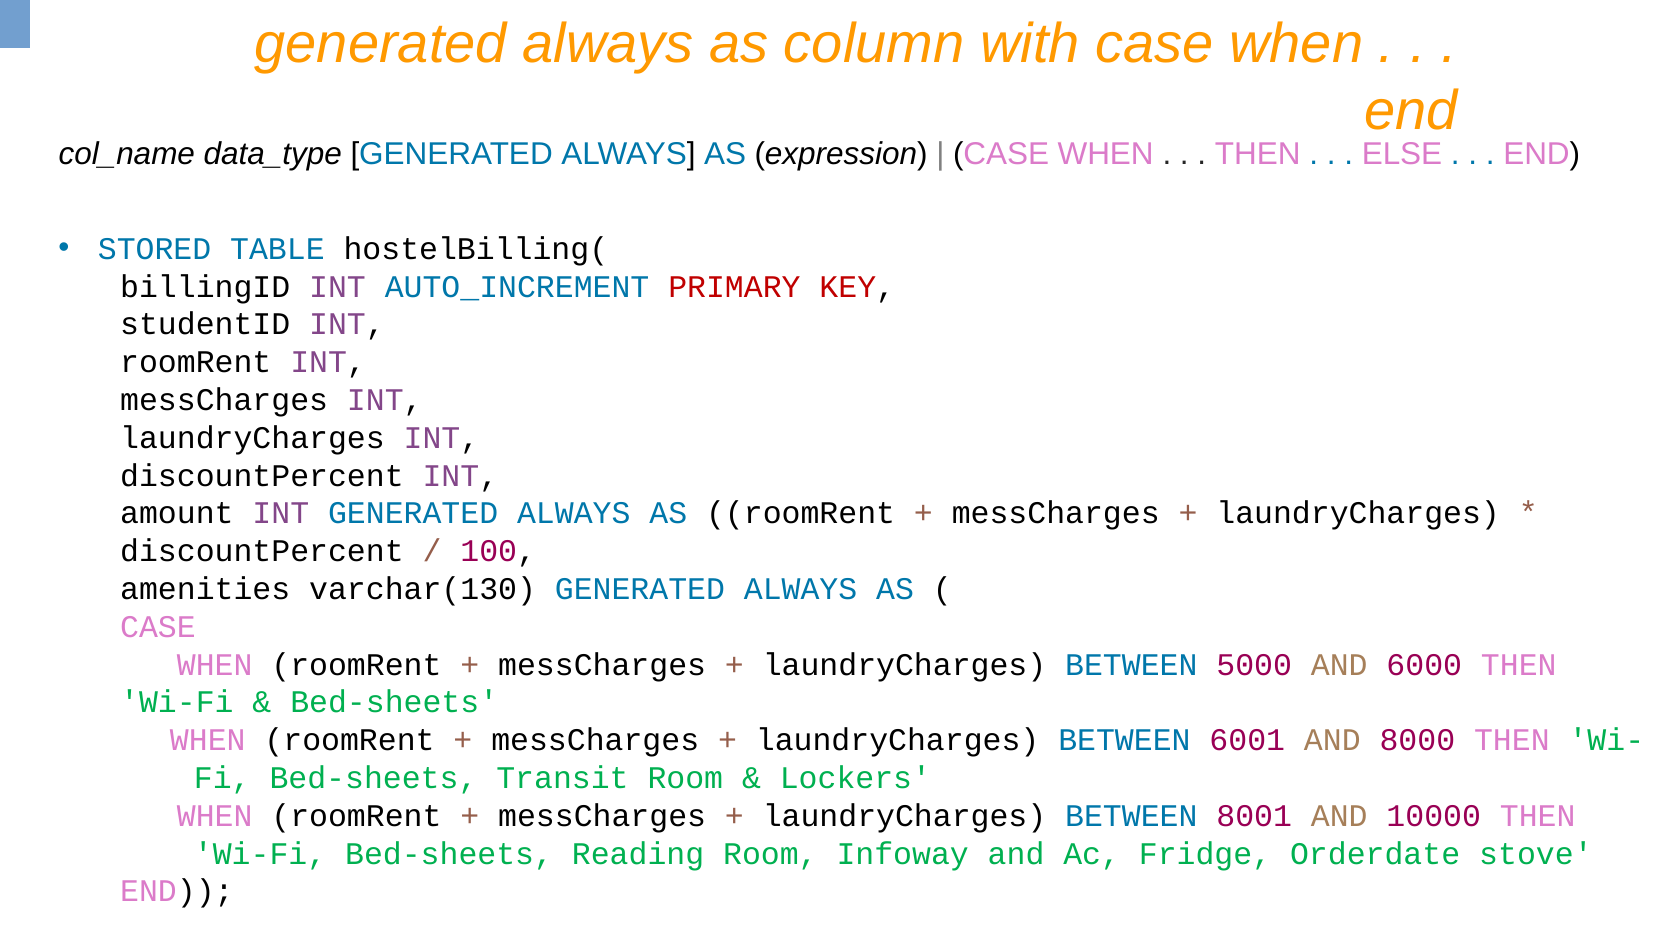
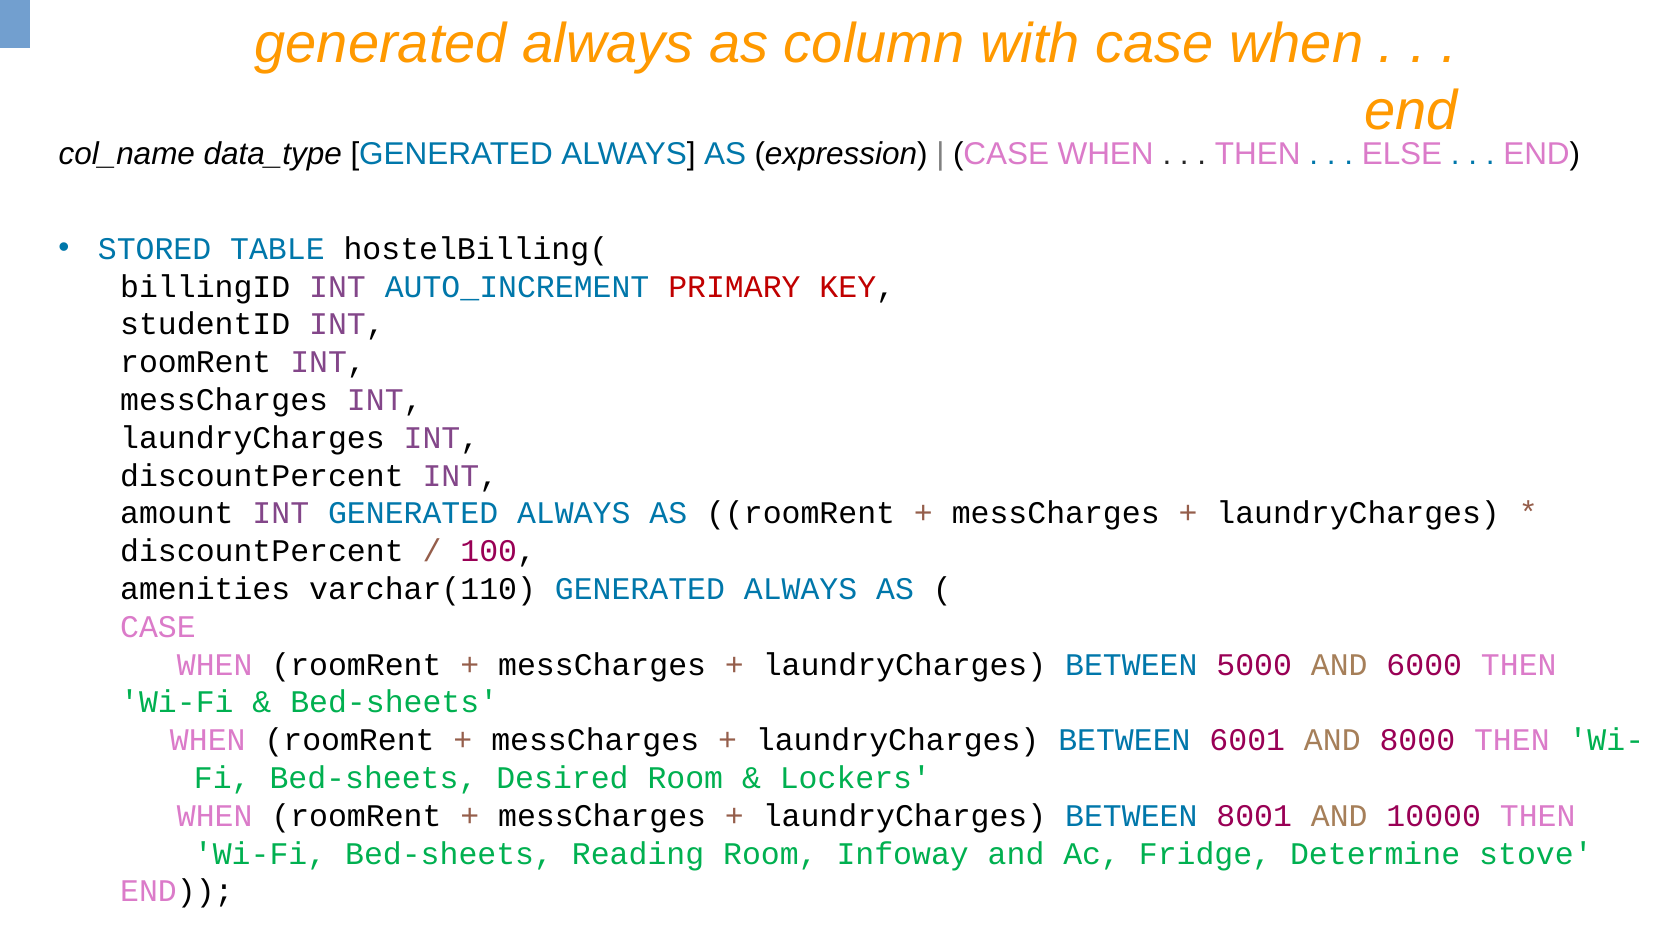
varchar(130: varchar(130 -> varchar(110
Transit: Transit -> Desired
Orderdate: Orderdate -> Determine
